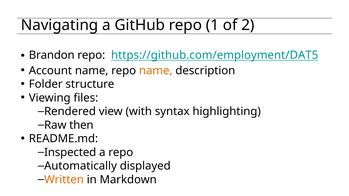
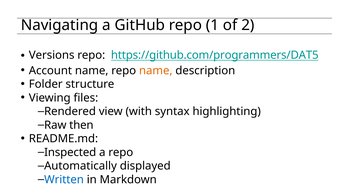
Brandon: Brandon -> Versions
https://github.com/employment/DAT5: https://github.com/employment/DAT5 -> https://github.com/programmers/DAT5
Written colour: orange -> blue
